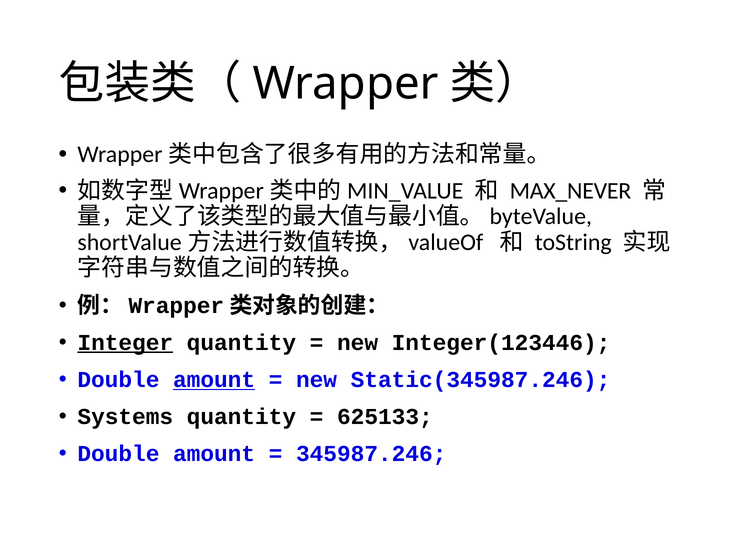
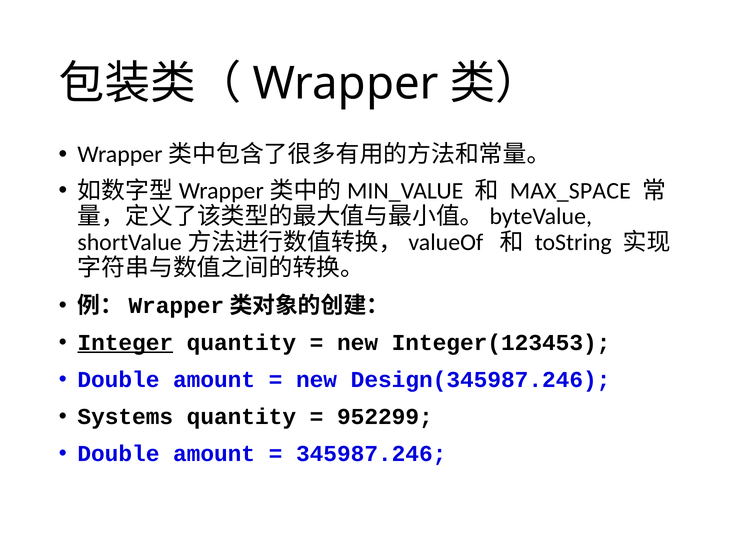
MAX_NEVER: MAX_NEVER -> MAX_SPACE
Integer(123446: Integer(123446 -> Integer(123453
amount at (214, 380) underline: present -> none
Static(345987.246: Static(345987.246 -> Design(345987.246
625133: 625133 -> 952299
